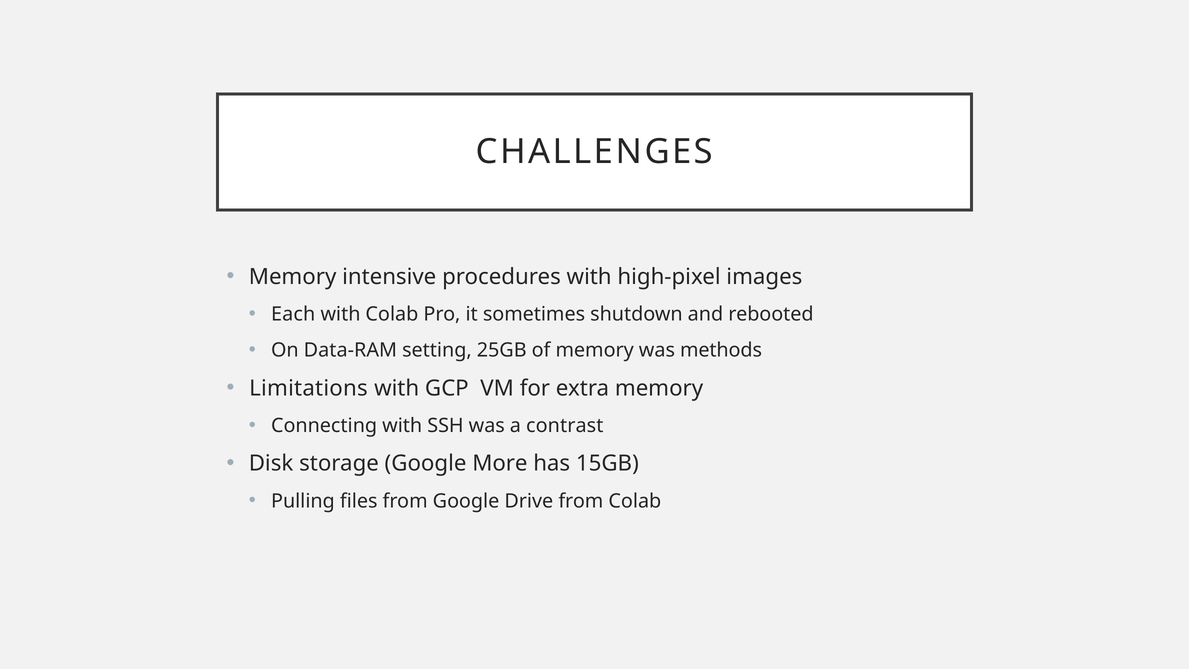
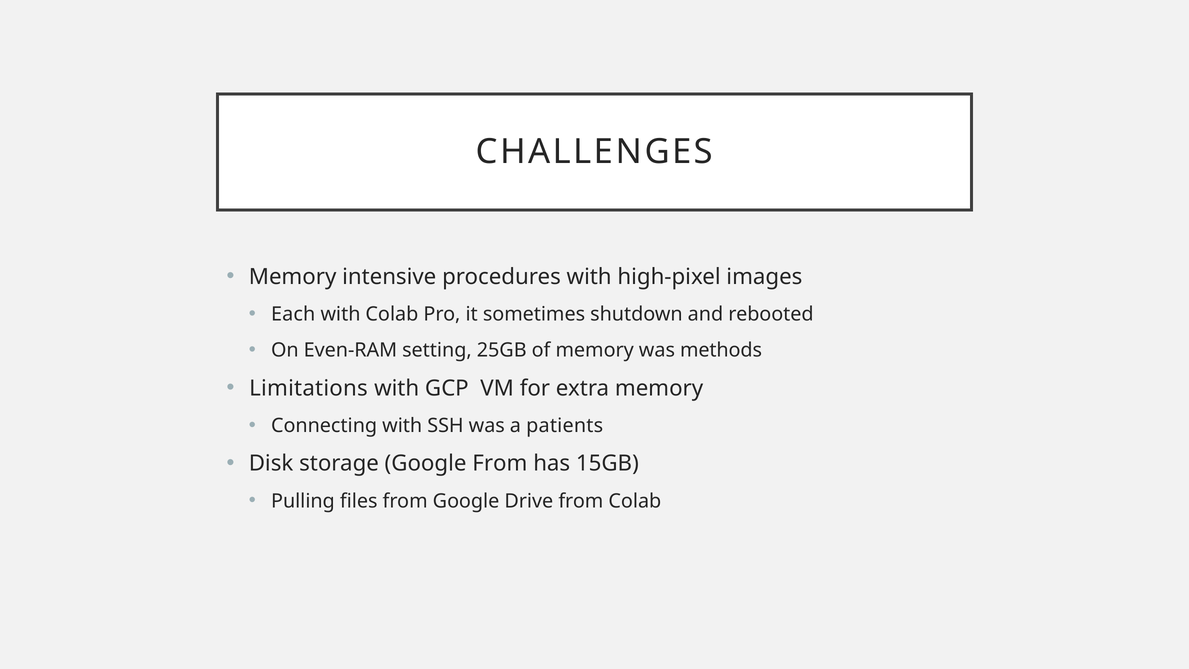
Data-RAM: Data-RAM -> Even-RAM
contrast: contrast -> patients
Google More: More -> From
